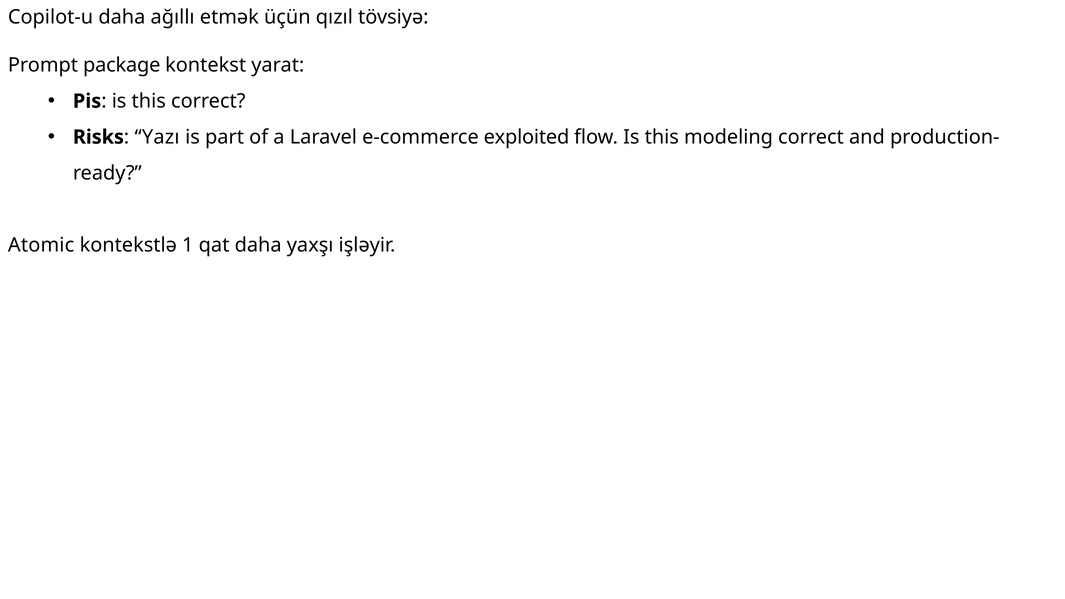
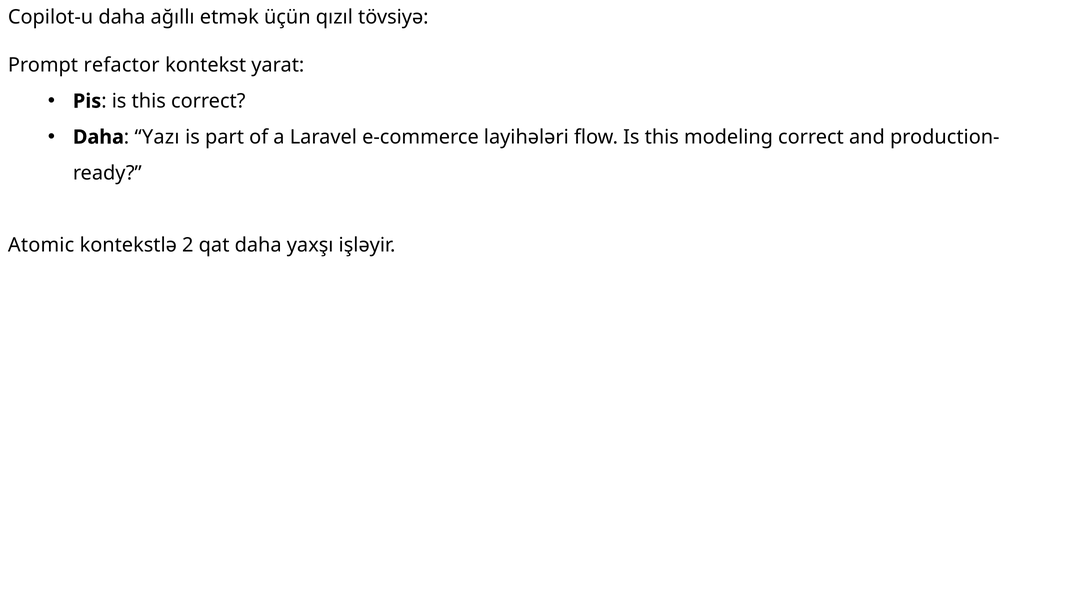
package: package -> refactor
Risks at (98, 137): Risks -> Daha
exploited: exploited -> layihələri
1: 1 -> 2
